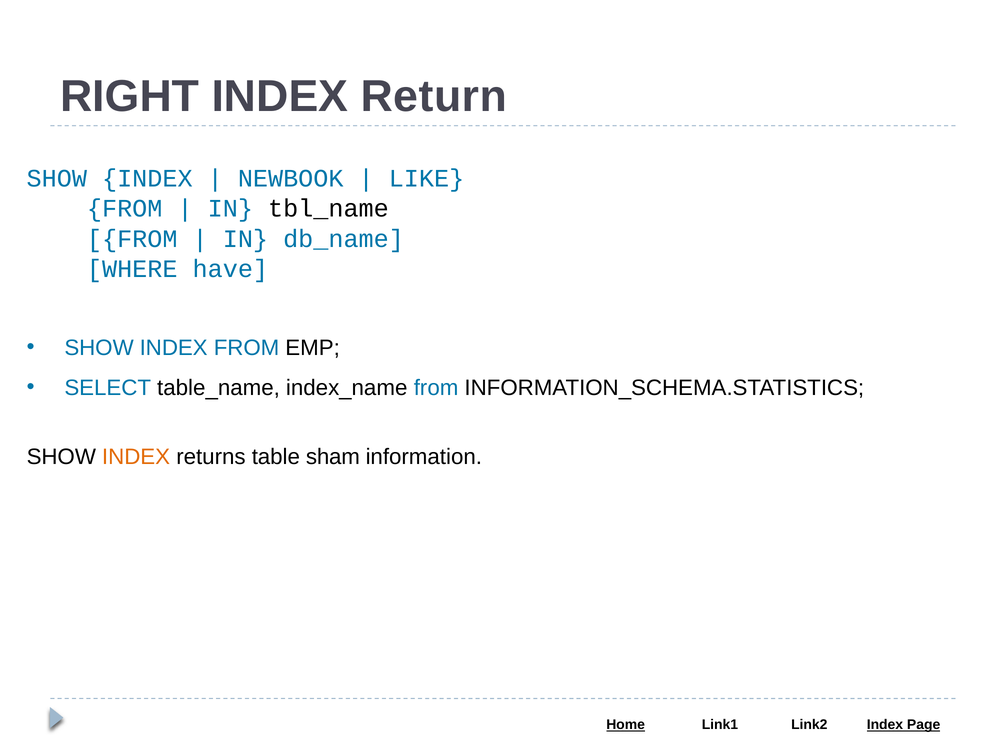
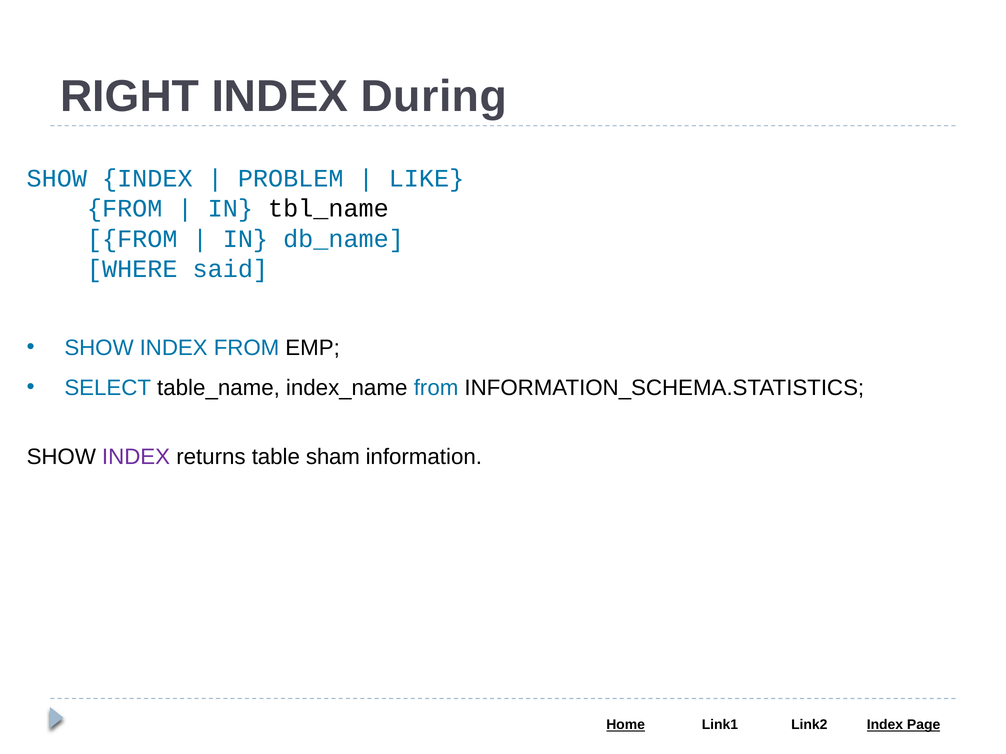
Return: Return -> During
NEWBOOK: NEWBOOK -> PROBLEM
have: have -> said
INDEX at (136, 457) colour: orange -> purple
